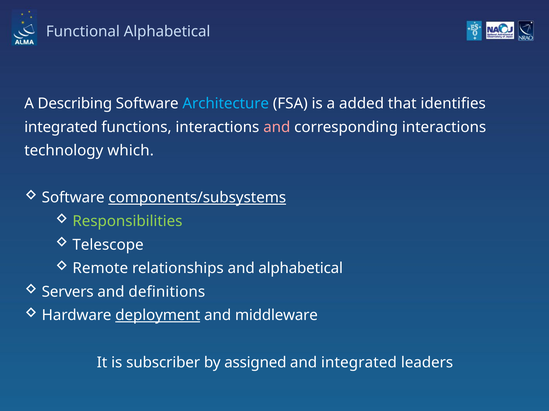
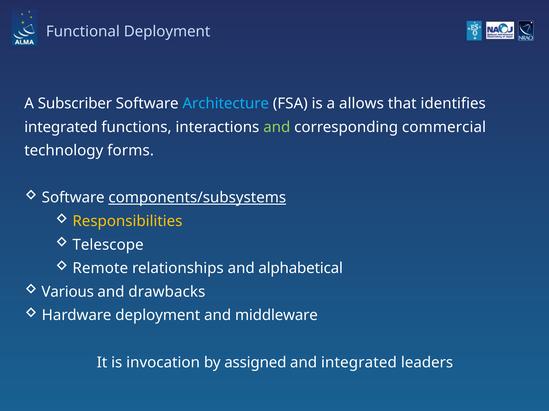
Functional Alphabetical: Alphabetical -> Deployment
Describing: Describing -> Subscriber
added: added -> allows
and at (277, 127) colour: pink -> light green
corresponding interactions: interactions -> commercial
which: which -> forms
Responsibilities colour: light green -> yellow
Servers: Servers -> Various
definitions: definitions -> drawbacks
deployment at (158, 316) underline: present -> none
subscriber: subscriber -> invocation
